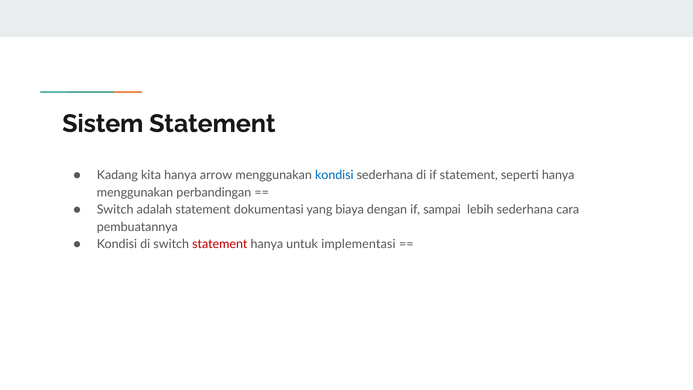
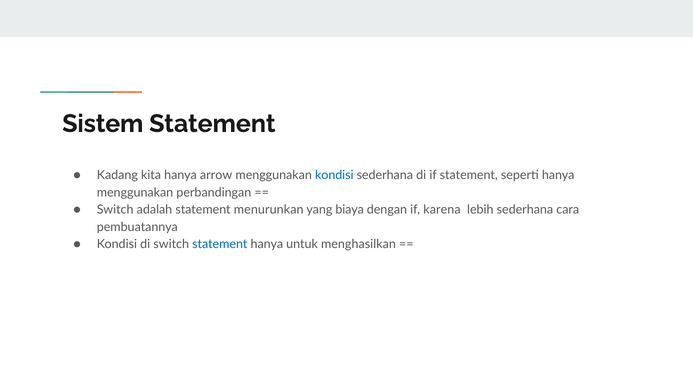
dokumentasi: dokumentasi -> menurunkan
sampai: sampai -> karena
statement at (220, 244) colour: red -> blue
implementasi: implementasi -> menghasilkan
